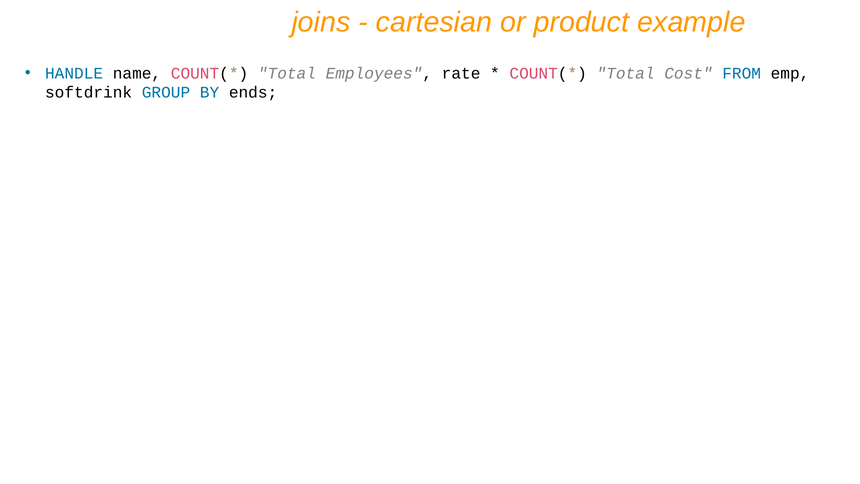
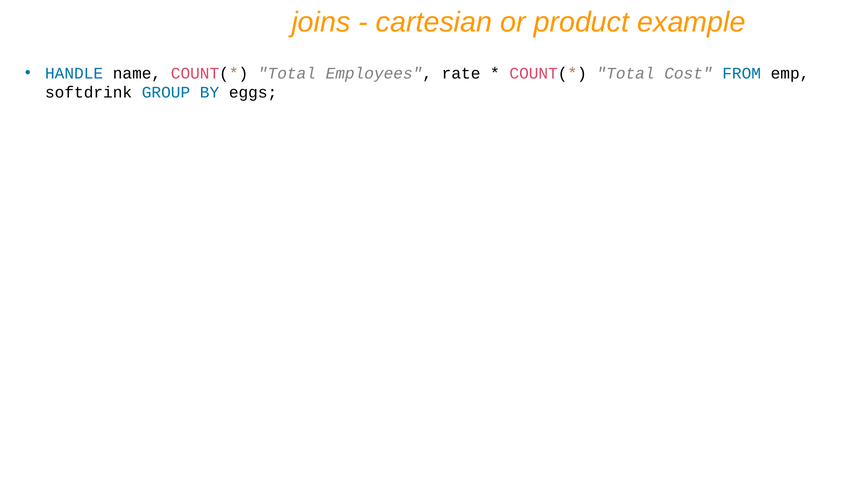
ends: ends -> eggs
